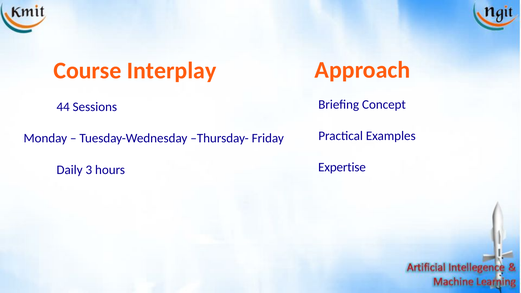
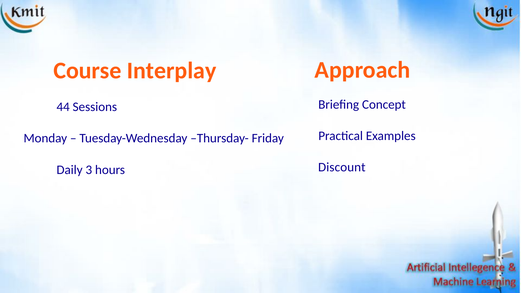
Expertise: Expertise -> Discount
